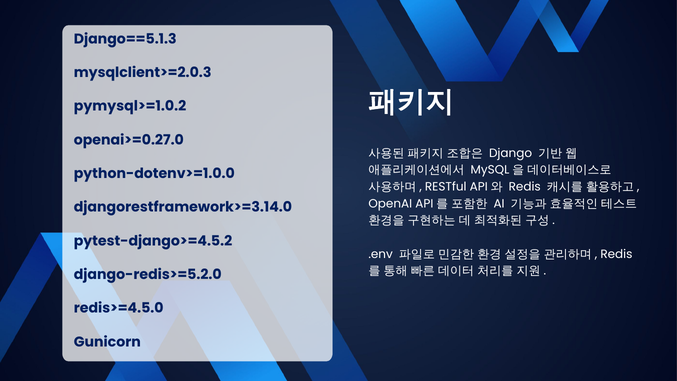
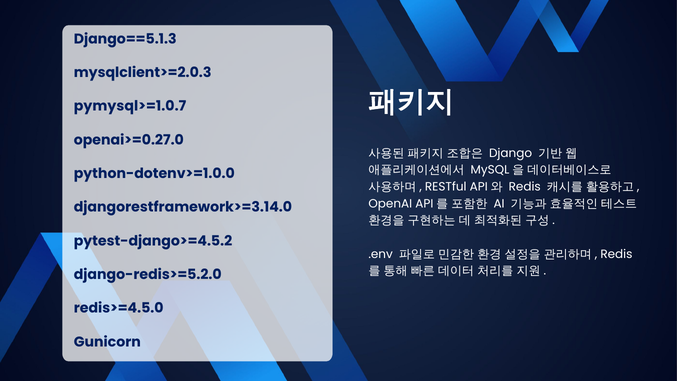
pymysql>=1.0.2: pymysql>=1.0.2 -> pymysql>=1.0.7
